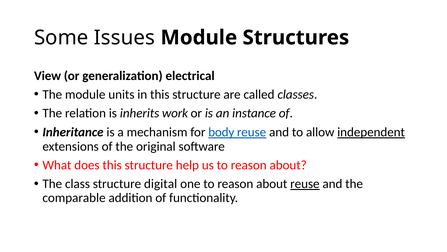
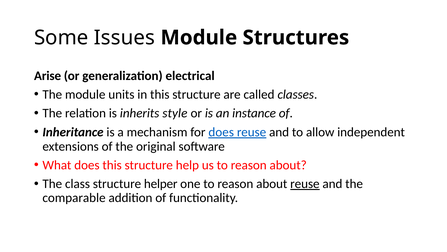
View: View -> Arise
work: work -> style
for body: body -> does
independent underline: present -> none
digital: digital -> helper
